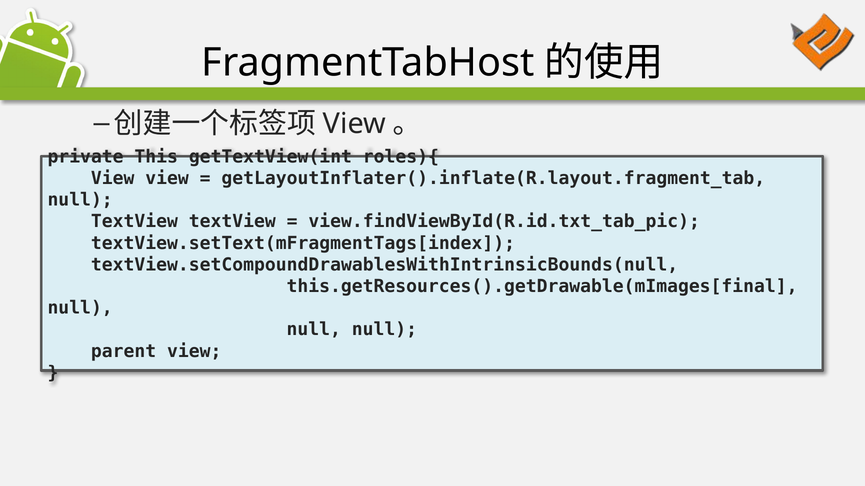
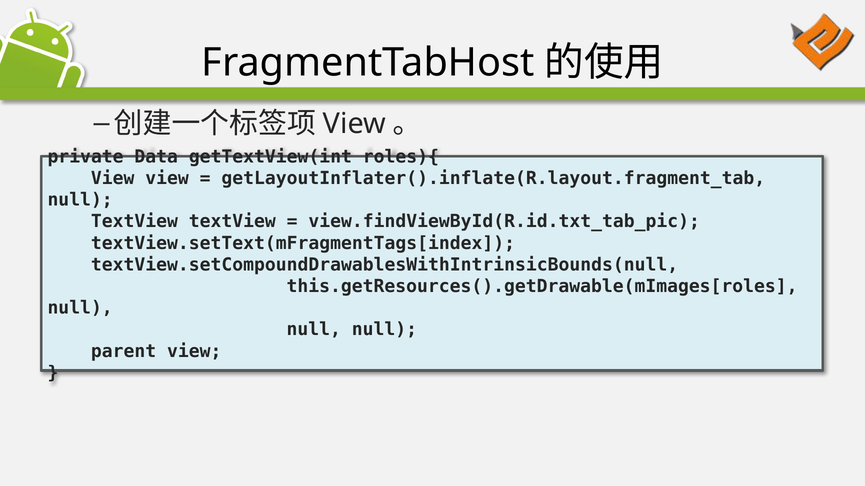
This: This -> Data
this.getResources().getDrawable(mImages[final: this.getResources().getDrawable(mImages[final -> this.getResources().getDrawable(mImages[roles
